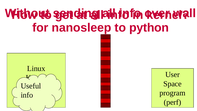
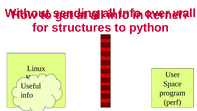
nanosleep: nanosleep -> structures
